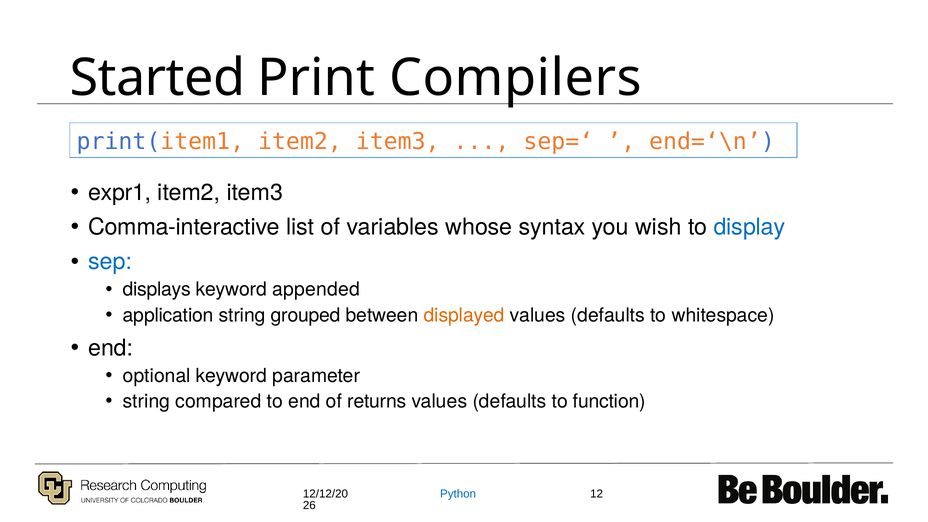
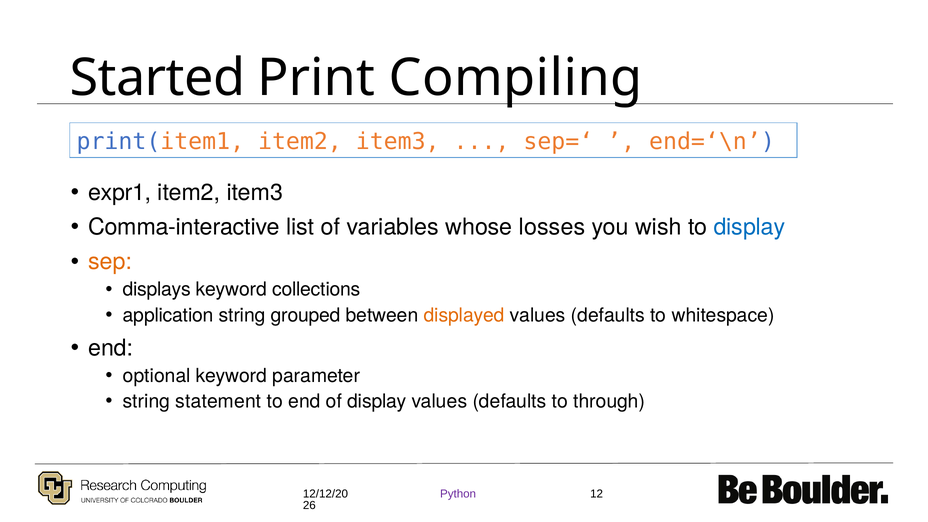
Compilers: Compilers -> Compiling
syntax: syntax -> losses
sep colour: blue -> orange
appended: appended -> collections
compared: compared -> statement
of returns: returns -> display
function: function -> through
Python colour: blue -> purple
